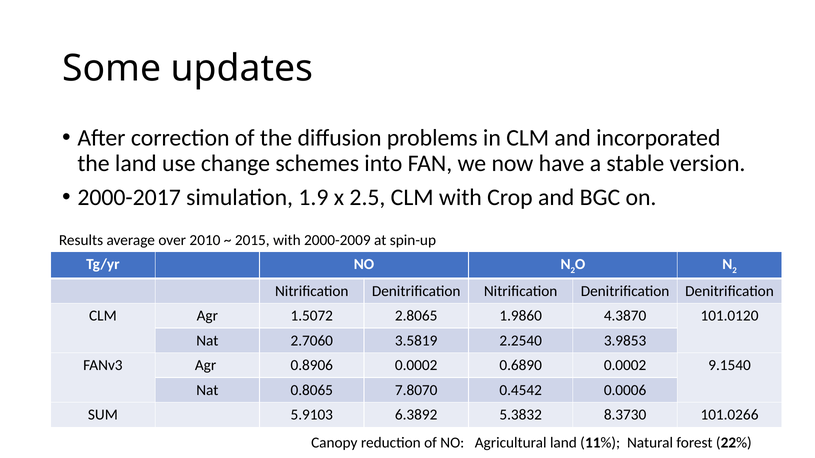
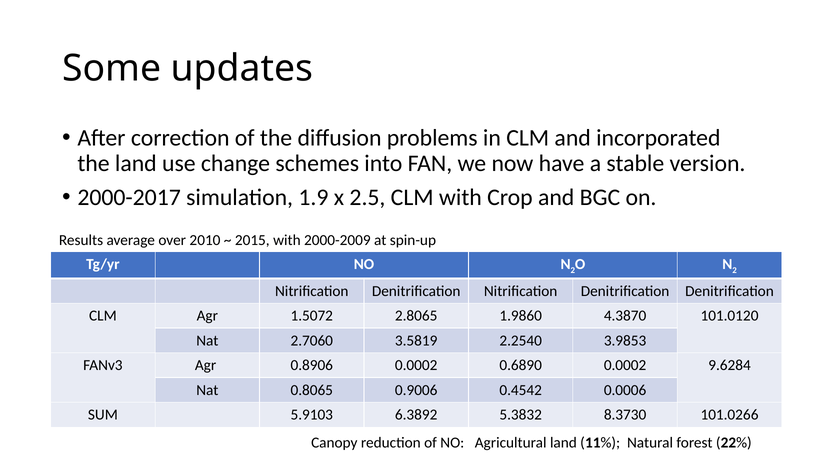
9.1540: 9.1540 -> 9.6284
7.8070: 7.8070 -> 0.9006
